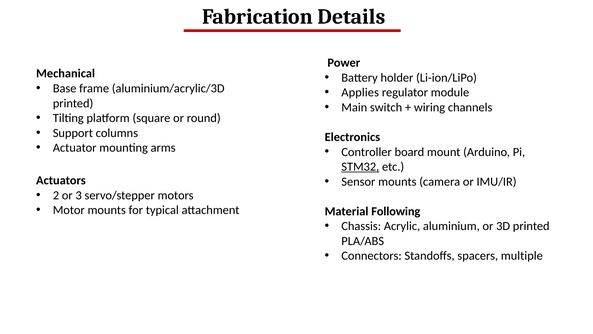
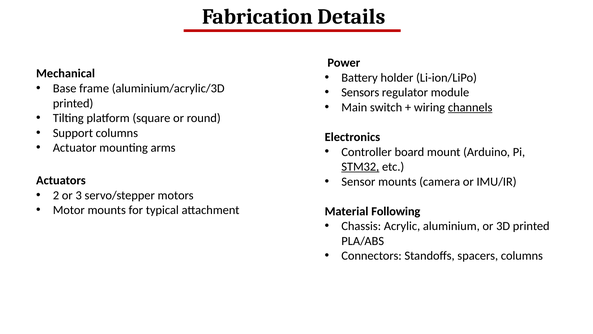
Applies: Applies -> Sensors
channels underline: none -> present
spacers multiple: multiple -> columns
